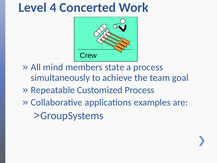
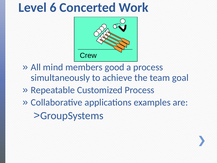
4: 4 -> 6
state: state -> good
